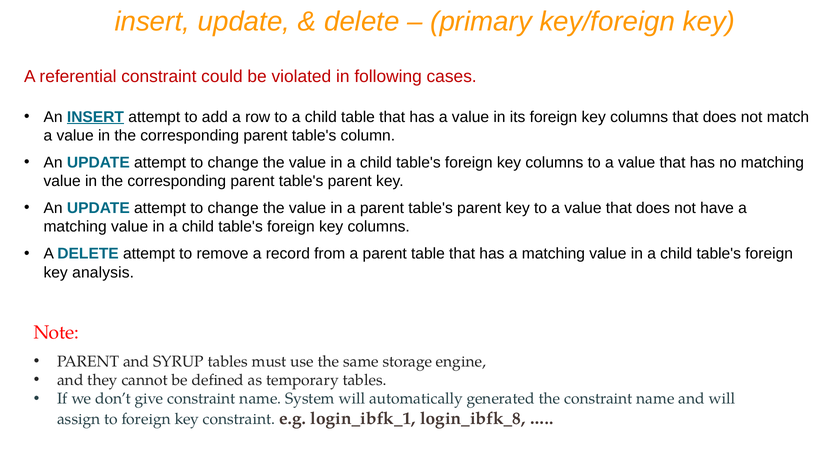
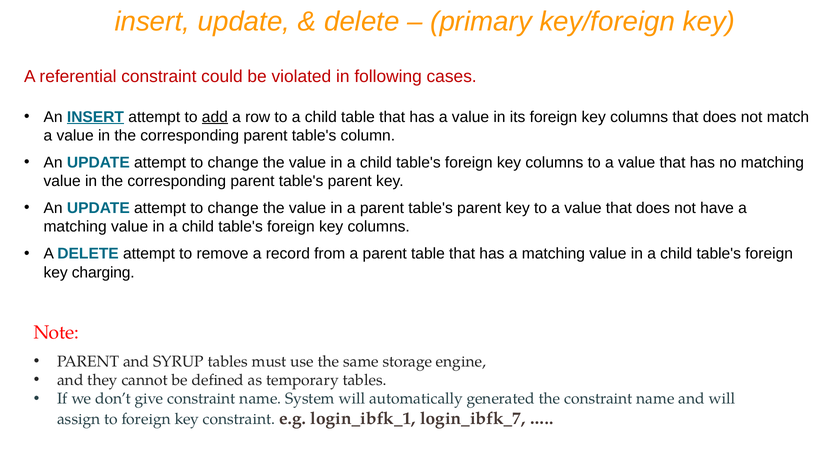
add underline: none -> present
analysis: analysis -> charging
login_ibfk_8: login_ibfk_8 -> login_ibfk_7
